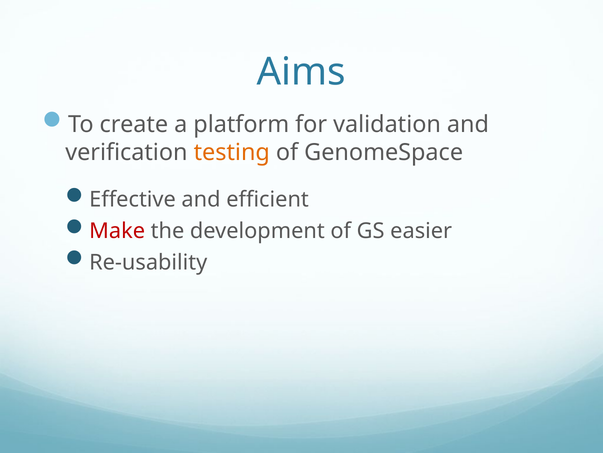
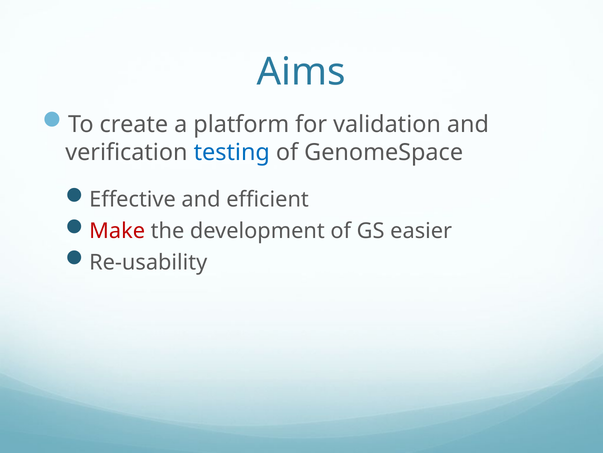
testing colour: orange -> blue
